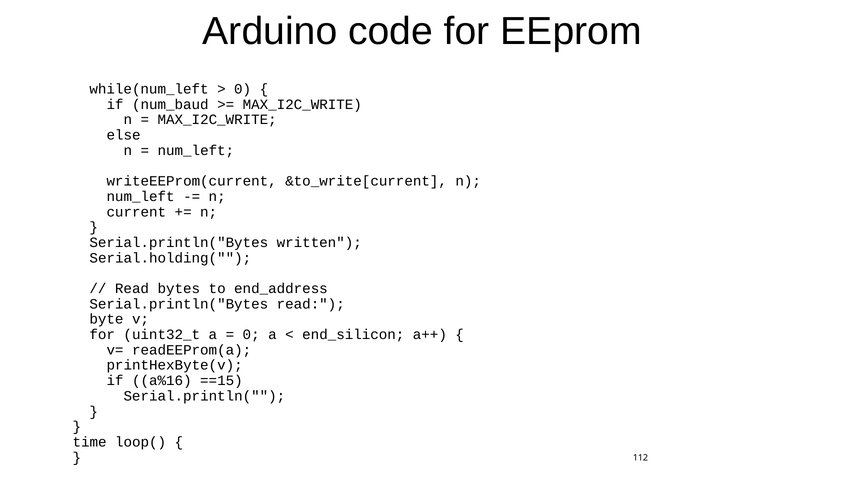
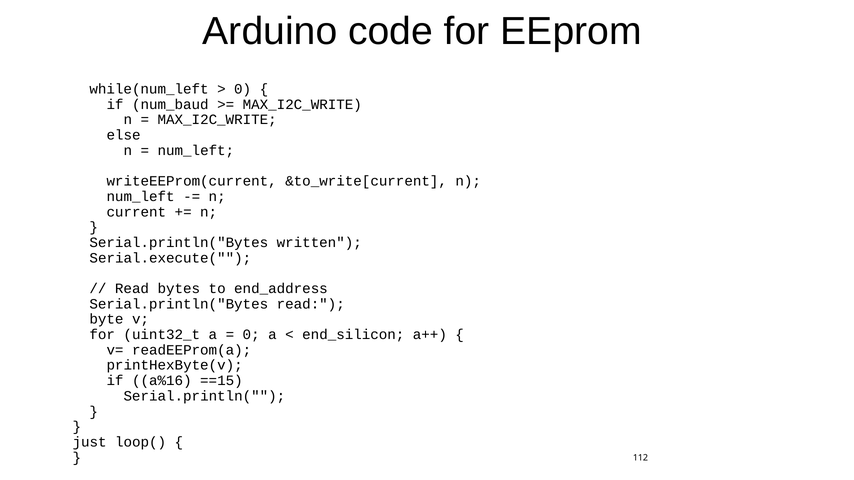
Serial.holding(: Serial.holding( -> Serial.execute(
time: time -> just
